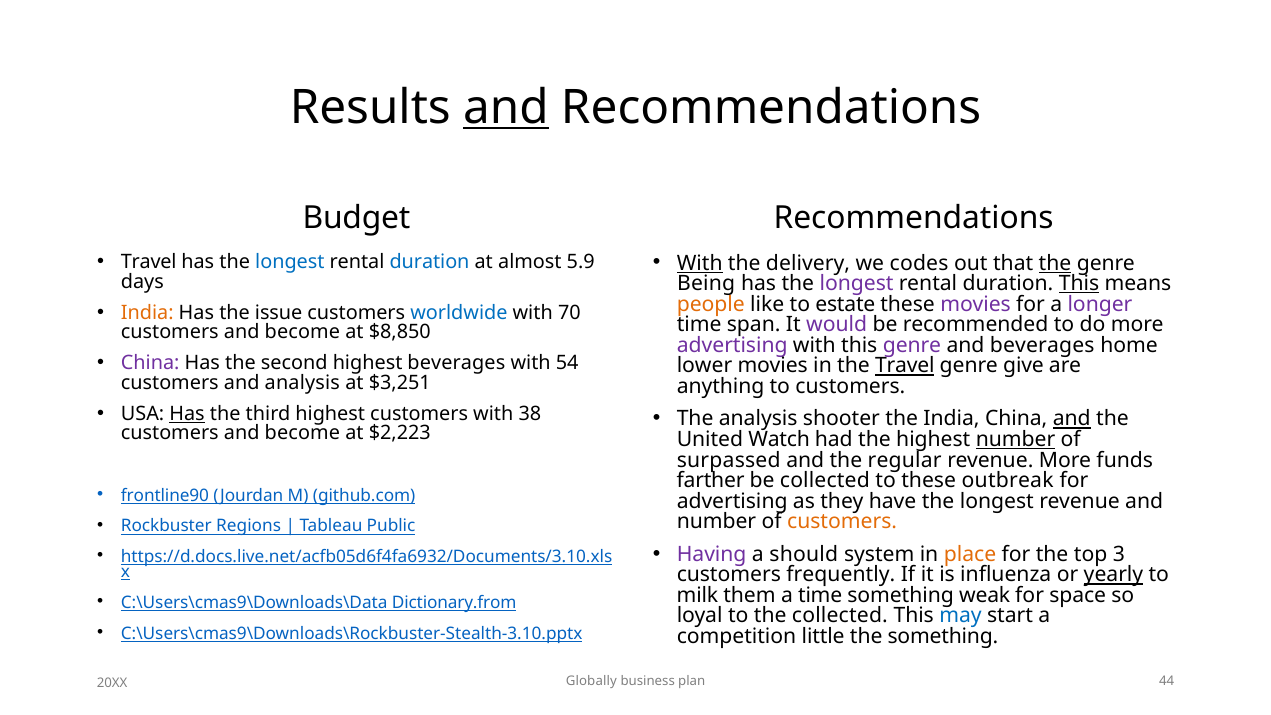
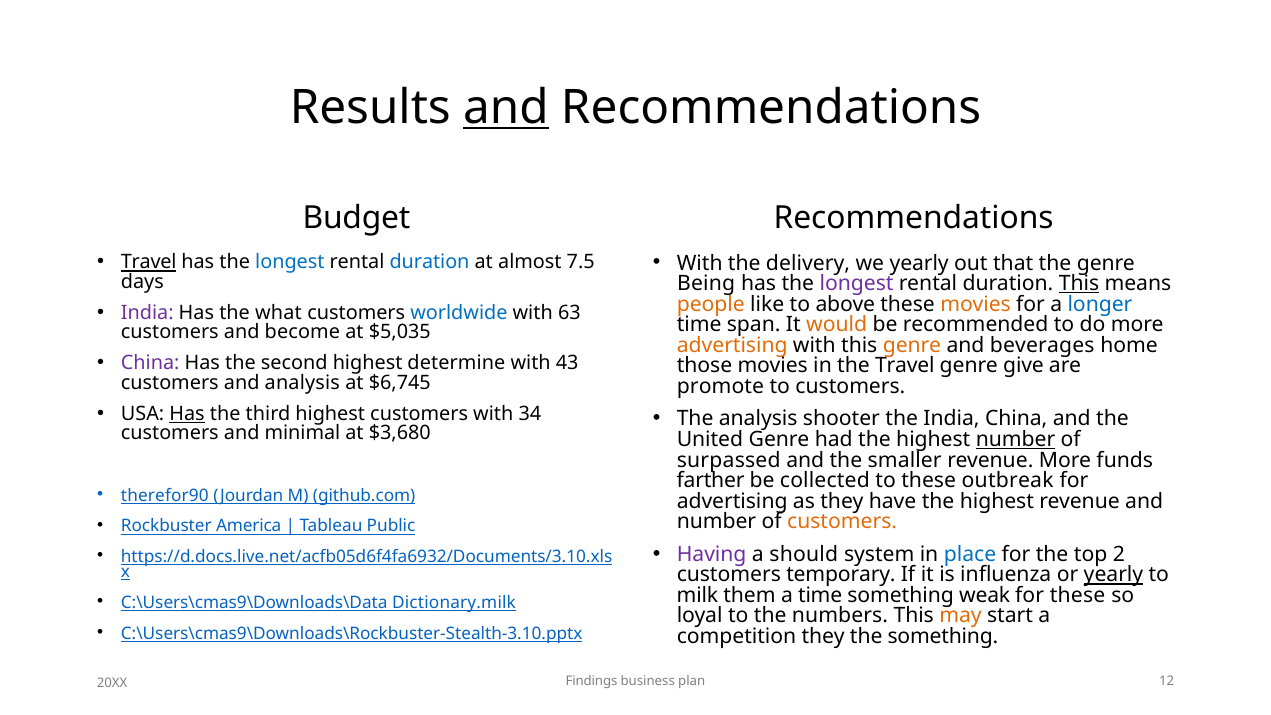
With at (700, 263) underline: present -> none
we codes: codes -> yearly
the at (1055, 263) underline: present -> none
Travel at (149, 262) underline: none -> present
5.9: 5.9 -> 7.5
estate: estate -> above
movies at (976, 304) colour: purple -> orange
longer colour: purple -> blue
India at (147, 313) colour: orange -> purple
issue: issue -> what
70: 70 -> 63
would colour: purple -> orange
$8,850: $8,850 -> $5,035
advertising at (732, 345) colour: purple -> orange
genre at (912, 345) colour: purple -> orange
highest beverages: beverages -> determine
54: 54 -> 43
lower: lower -> those
Travel at (905, 366) underline: present -> none
$3,251: $3,251 -> $6,745
anything: anything -> promote
38: 38 -> 34
and at (1072, 419) underline: present -> none
become at (302, 433): become -> minimal
$2,223: $2,223 -> $3,680
United Watch: Watch -> Genre
regular: regular -> smaller
frontline90: frontline90 -> therefor90
have the longest: longest -> highest
Regions: Regions -> America
place colour: orange -> blue
3: 3 -> 2
frequently: frequently -> temporary
for space: space -> these
Dictionary.from: Dictionary.from -> Dictionary.milk
the collected: collected -> numbers
may colour: blue -> orange
competition little: little -> they
Globally: Globally -> Findings
44: 44 -> 12
